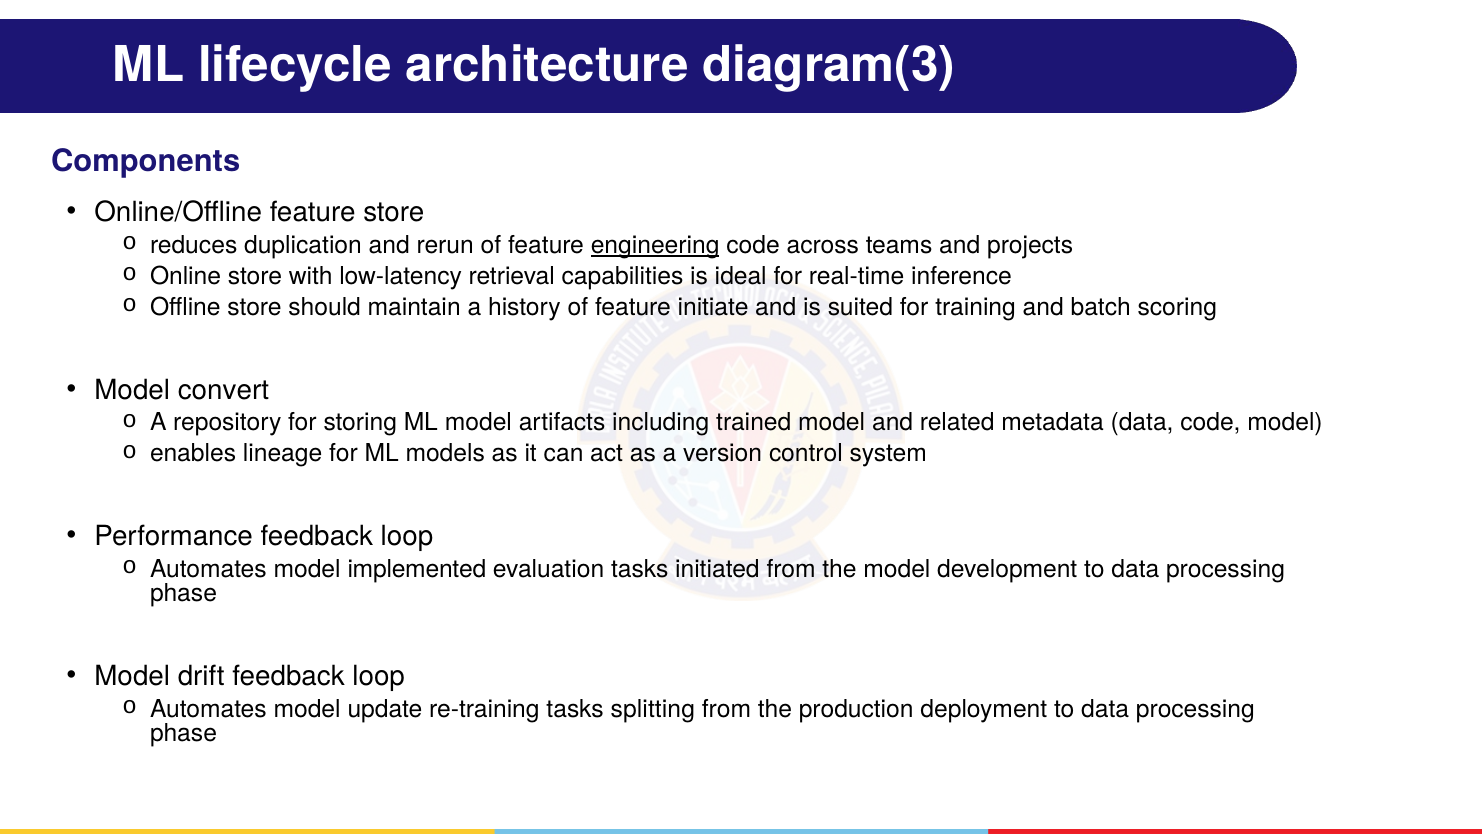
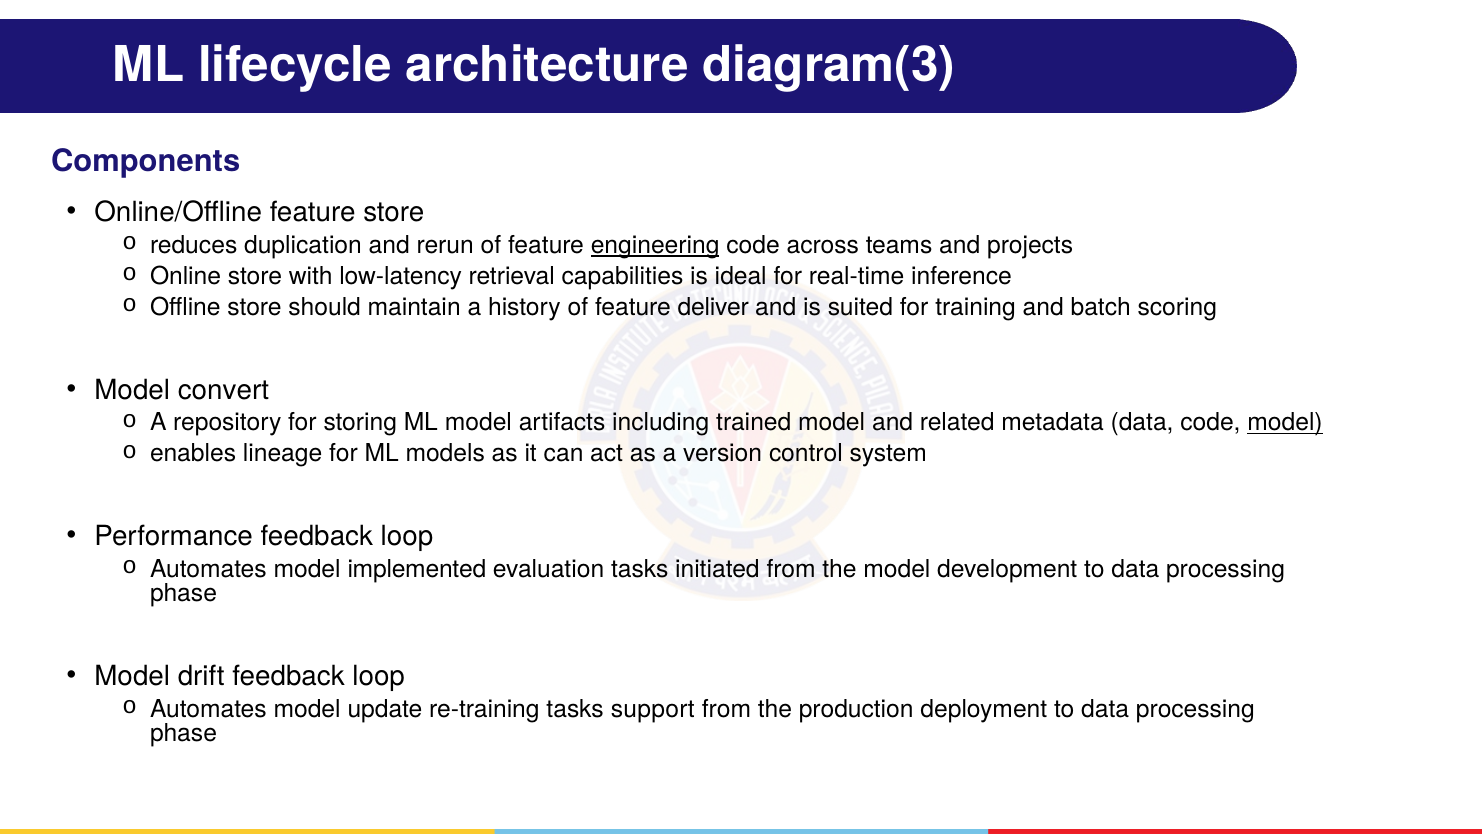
initiate: initiate -> deliver
model at (1285, 422) underline: none -> present
splitting: splitting -> support
